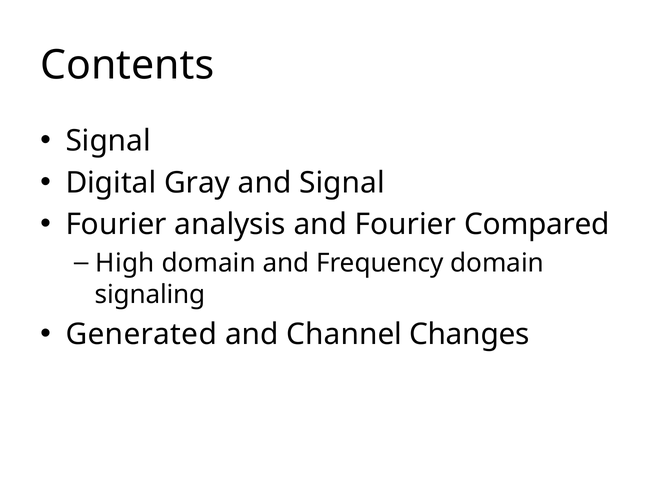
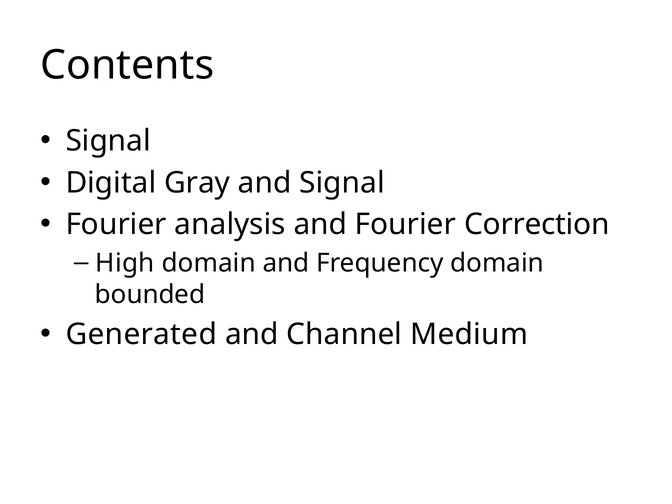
Compared: Compared -> Correction
signaling: signaling -> bounded
Changes: Changes -> Medium
